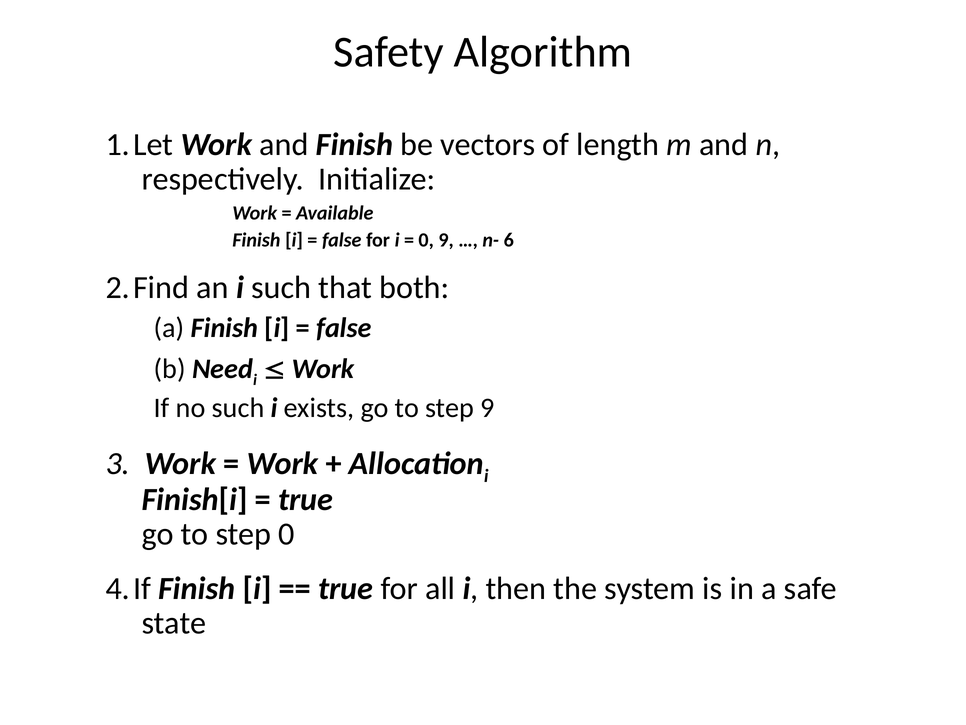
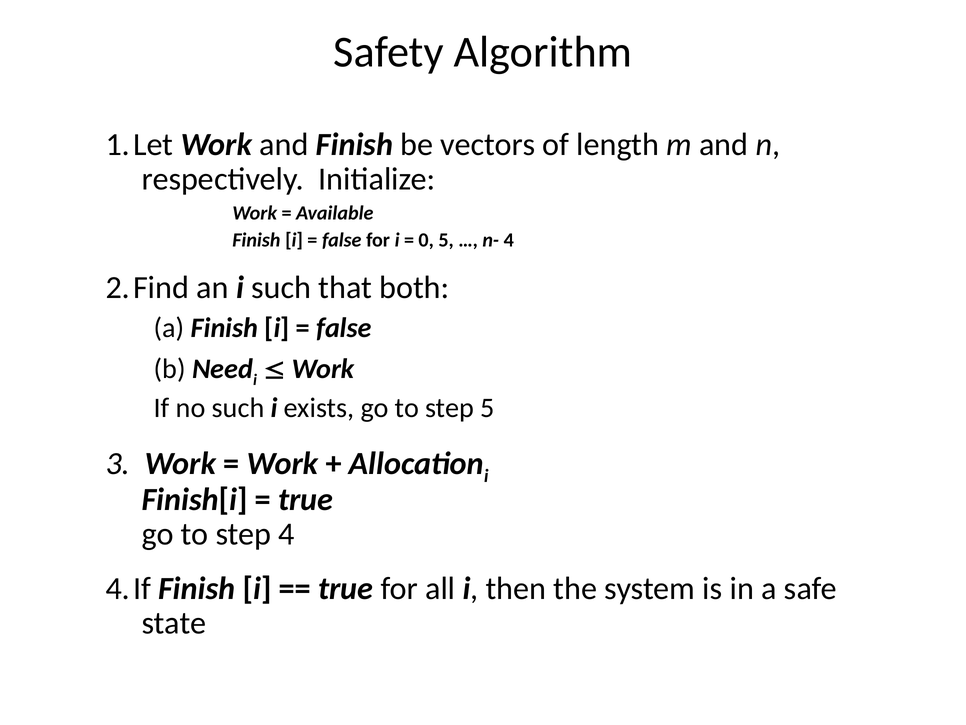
0 9: 9 -> 5
n- 6: 6 -> 4
step 9: 9 -> 5
step 0: 0 -> 4
